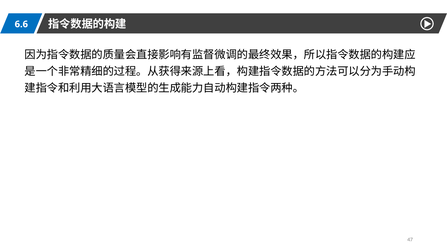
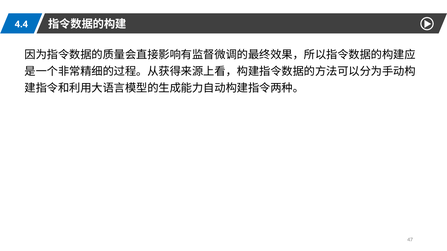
6.6: 6.6 -> 4.4
